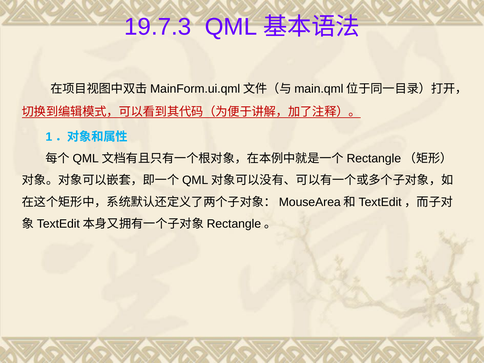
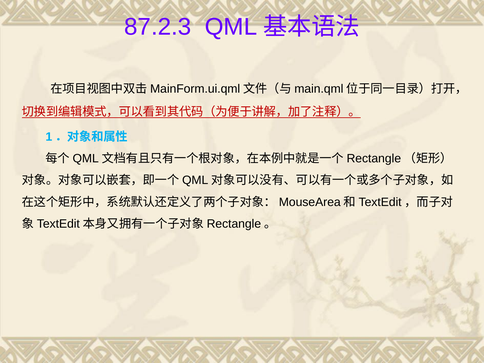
19.7.3: 19.7.3 -> 87.2.3
